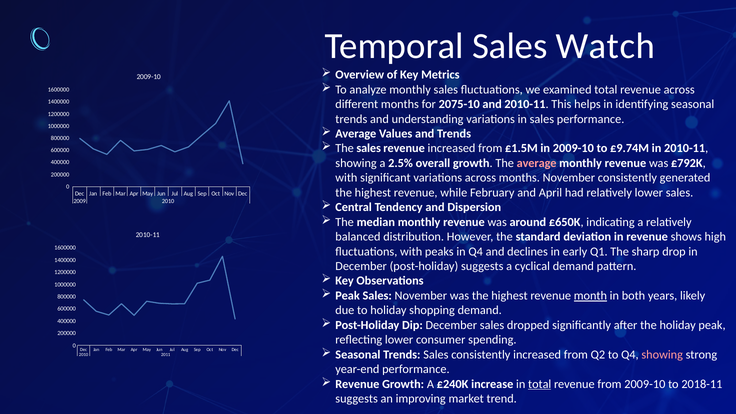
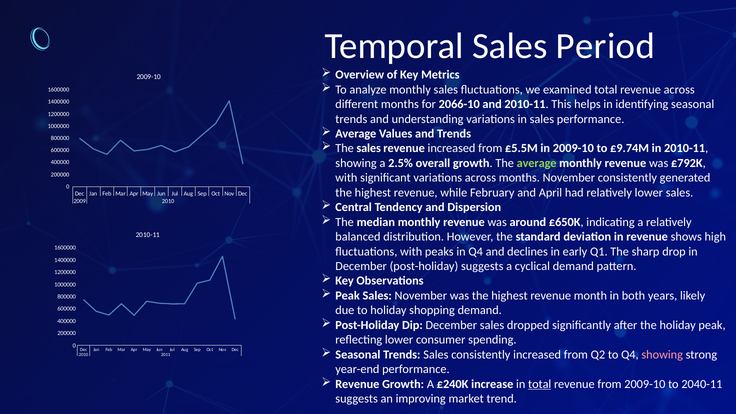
Watch: Watch -> Period
2075-10: 2075-10 -> 2066-10
£1.5M: £1.5M -> £5.5M
average at (537, 163) colour: pink -> light green
month underline: present -> none
2018-11: 2018-11 -> 2040-11
